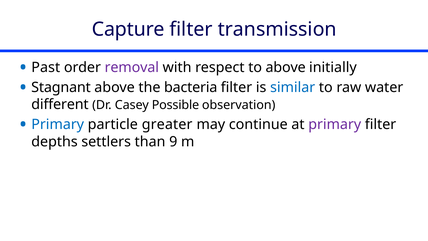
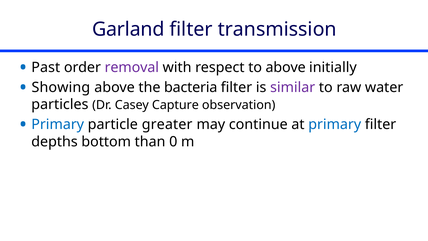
Capture: Capture -> Garland
Stagnant: Stagnant -> Showing
similar colour: blue -> purple
different: different -> particles
Possible: Possible -> Capture
primary at (335, 124) colour: purple -> blue
settlers: settlers -> bottom
9: 9 -> 0
